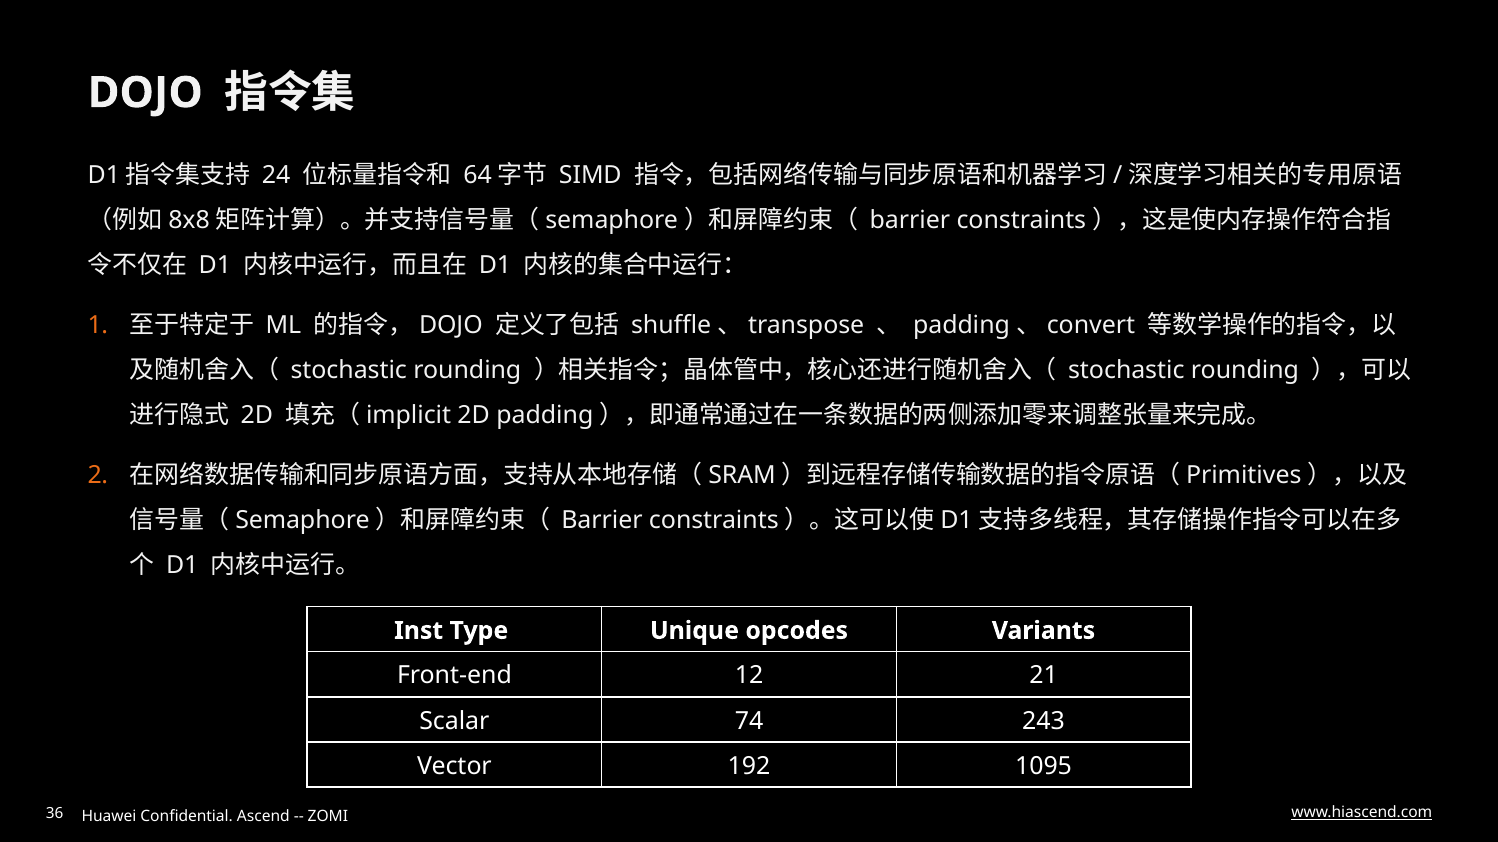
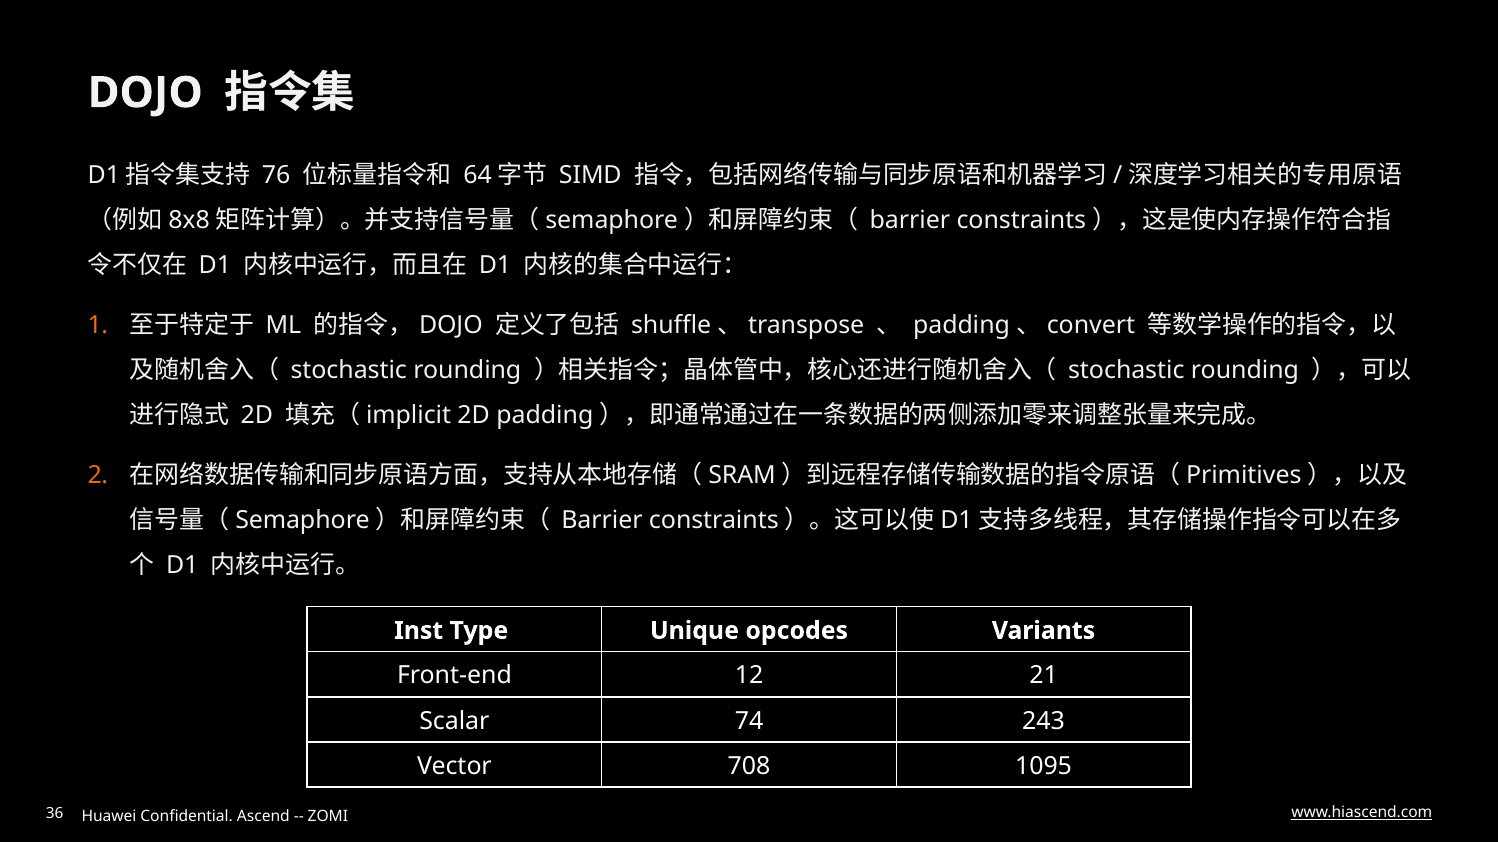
24: 24 -> 76
192: 192 -> 708
